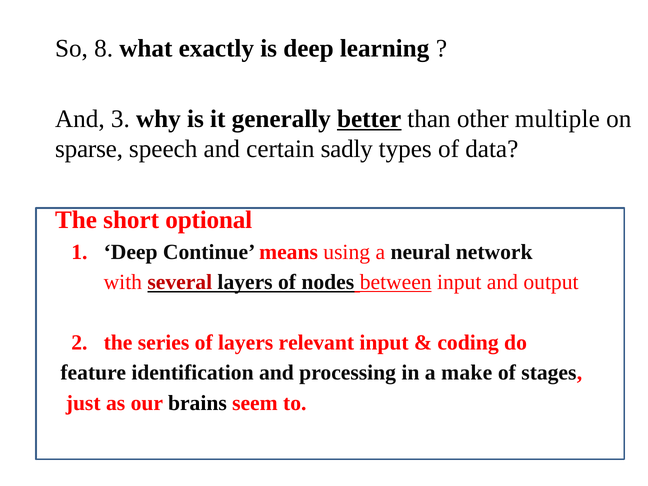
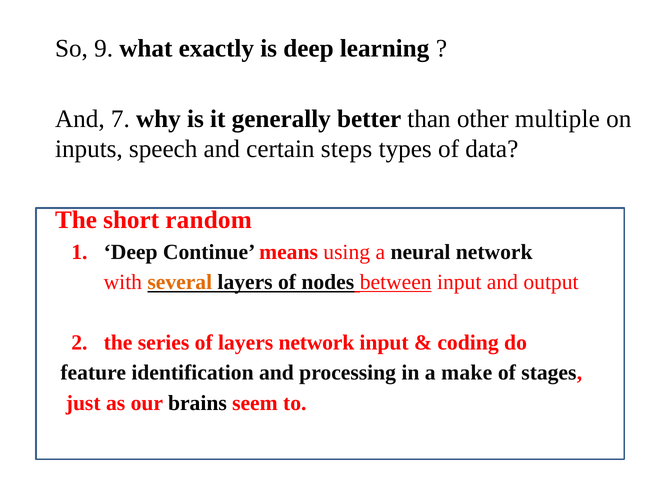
8: 8 -> 9
3: 3 -> 7
better underline: present -> none
sparse: sparse -> inputs
sadly: sadly -> steps
optional: optional -> random
several colour: red -> orange
layers relevant: relevant -> network
